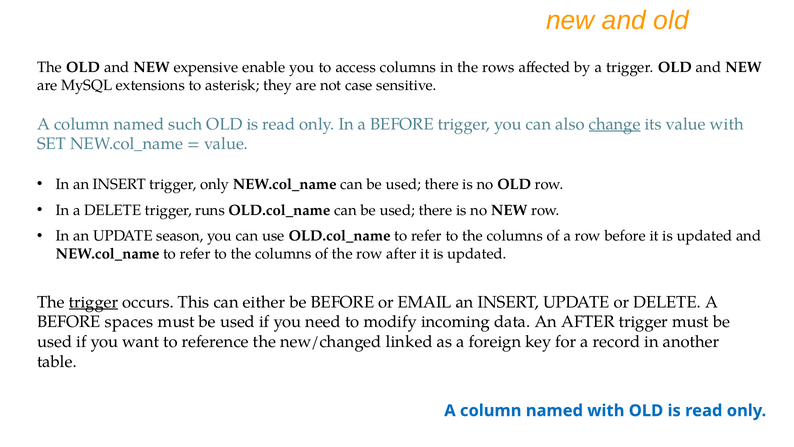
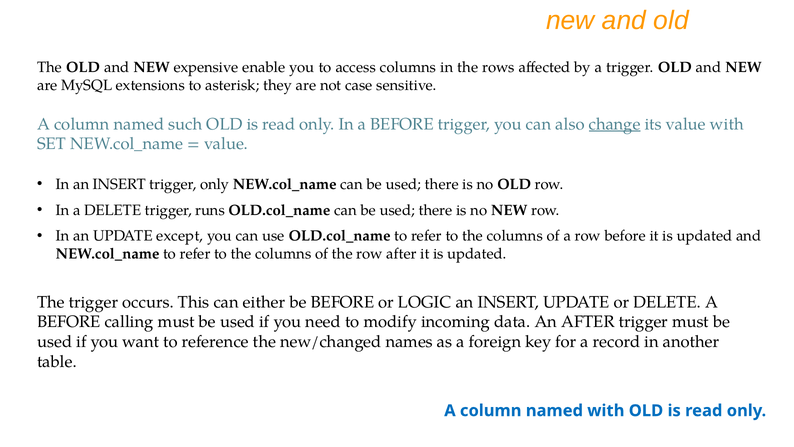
season: season -> except
trigger at (94, 302) underline: present -> none
EMAIL: EMAIL -> LOGIC
spaces: spaces -> calling
linked: linked -> names
